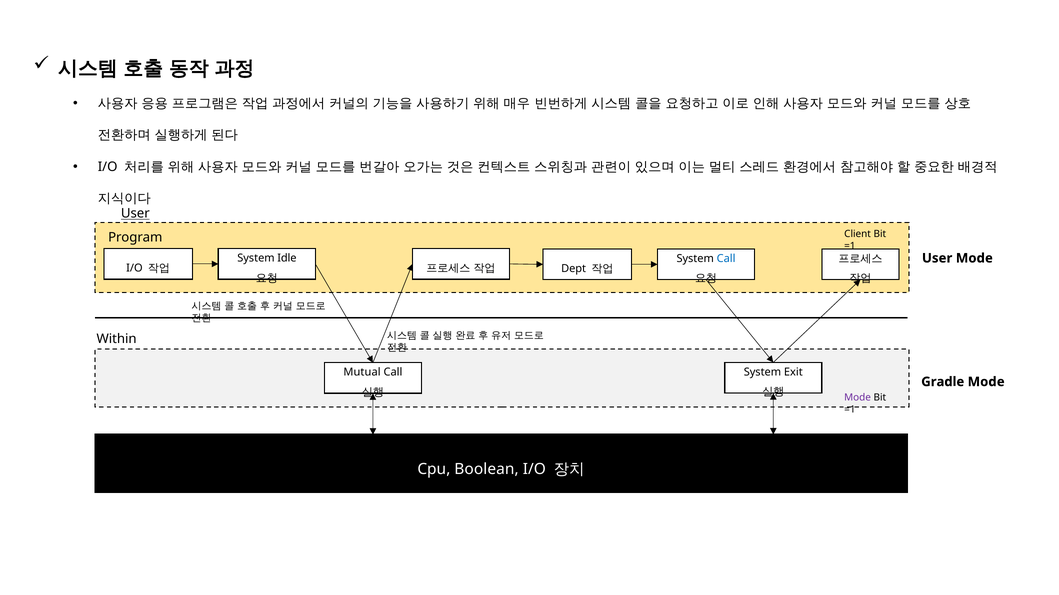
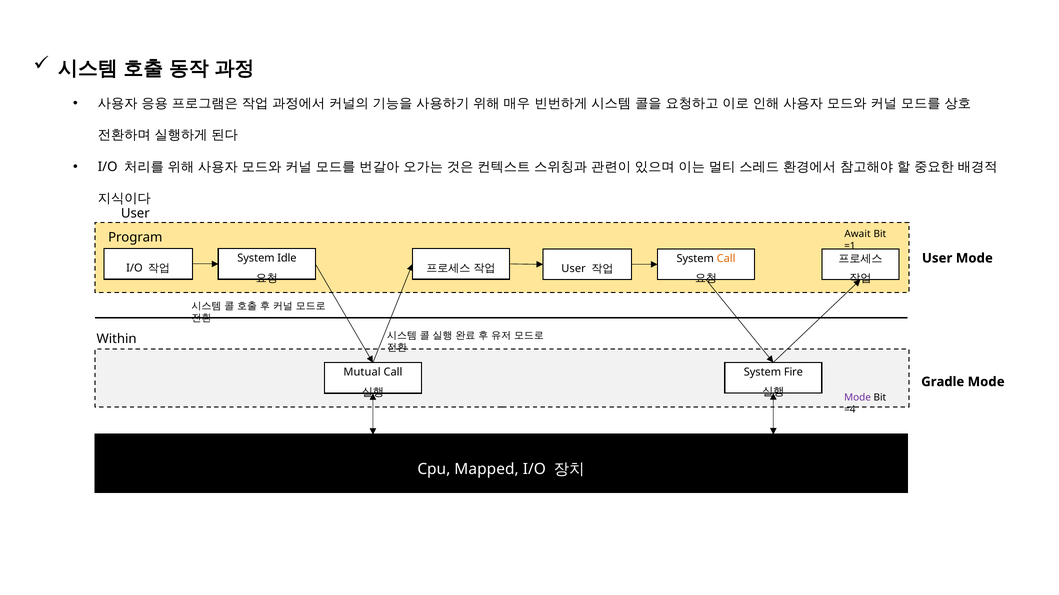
User at (135, 214) underline: present -> none
Client: Client -> Await
Call at (726, 259) colour: blue -> orange
Dept at (574, 269): Dept -> User
Exit: Exit -> Fire
=1 at (850, 410): =1 -> =4
Boolean: Boolean -> Mapped
